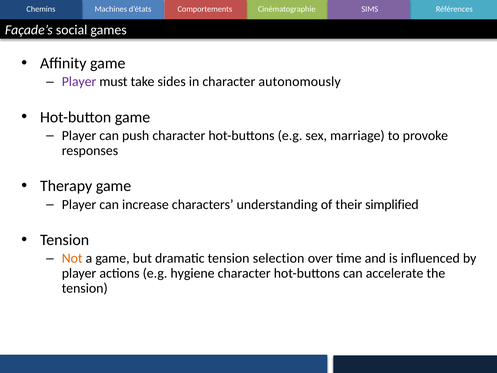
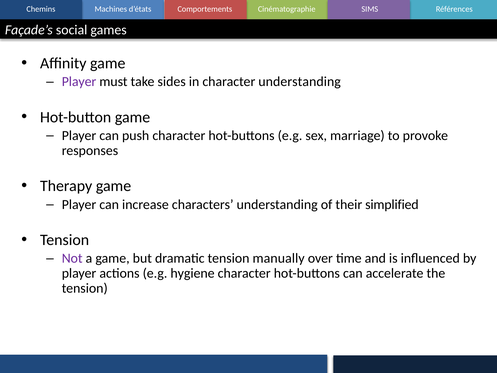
character autonomously: autonomously -> understanding
Not colour: orange -> purple
selection: selection -> manually
